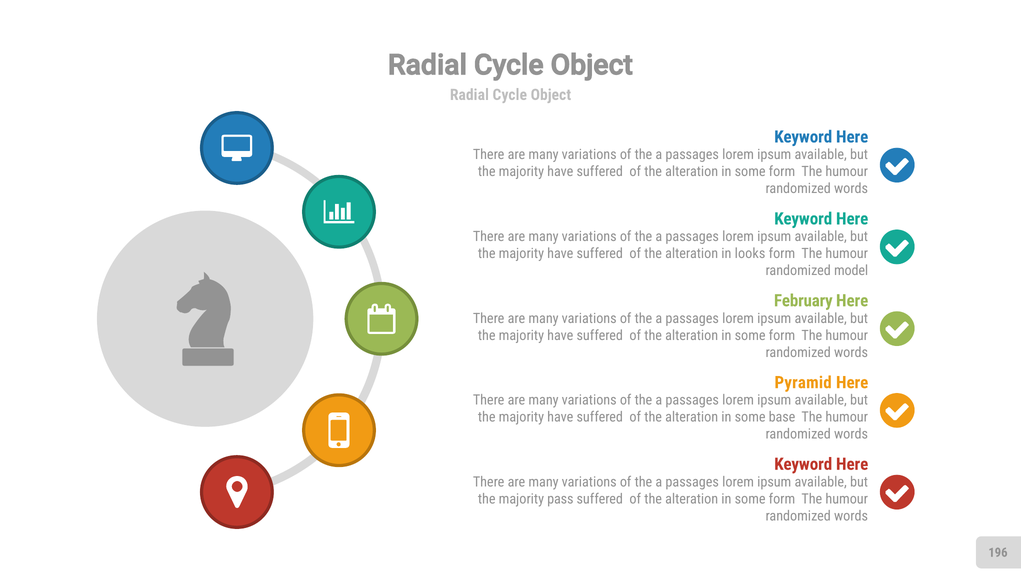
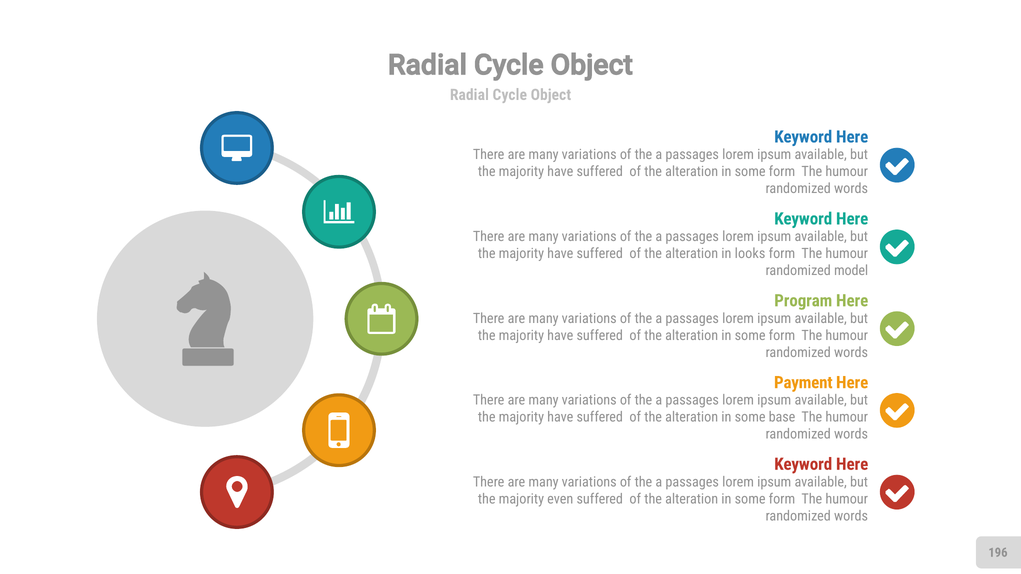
February: February -> Program
Pyramid: Pyramid -> Payment
pass: pass -> even
